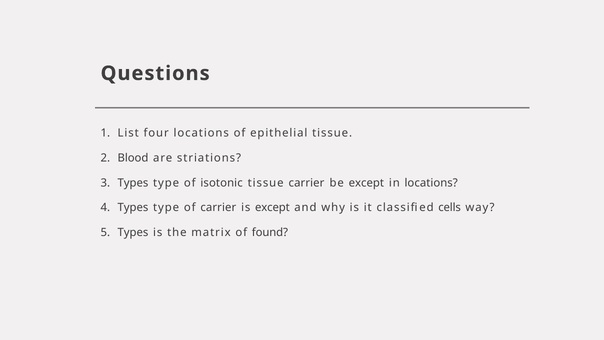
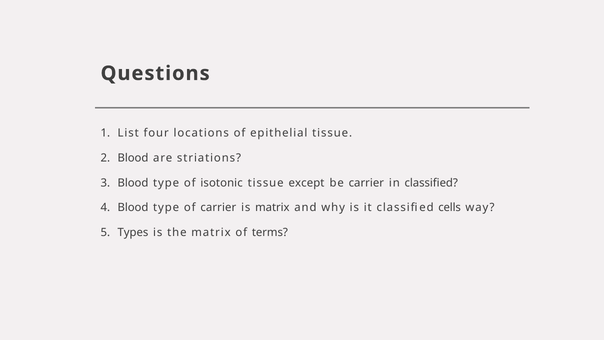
Types at (133, 183): Types -> Blood
tissue carrier: carrier -> except
be except: except -> carrier
in locations: locations -> classified
Types at (133, 208): Types -> Blood
is except: except -> matrix
found: found -> terms
